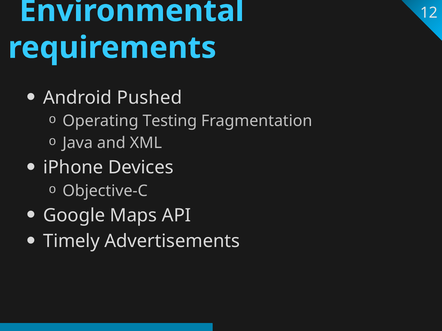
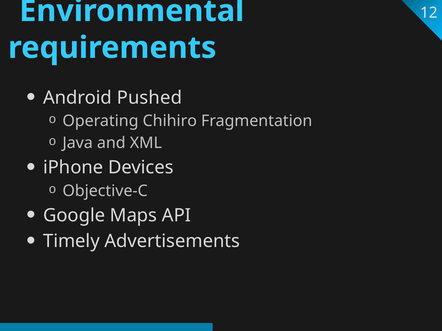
Testing: Testing -> Chihiro
